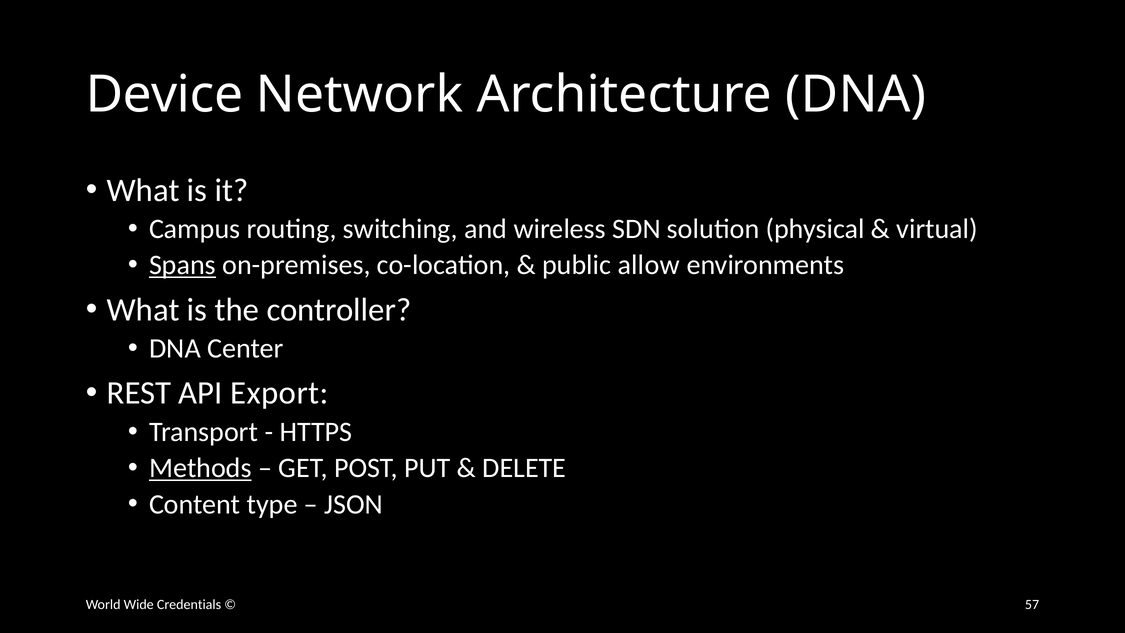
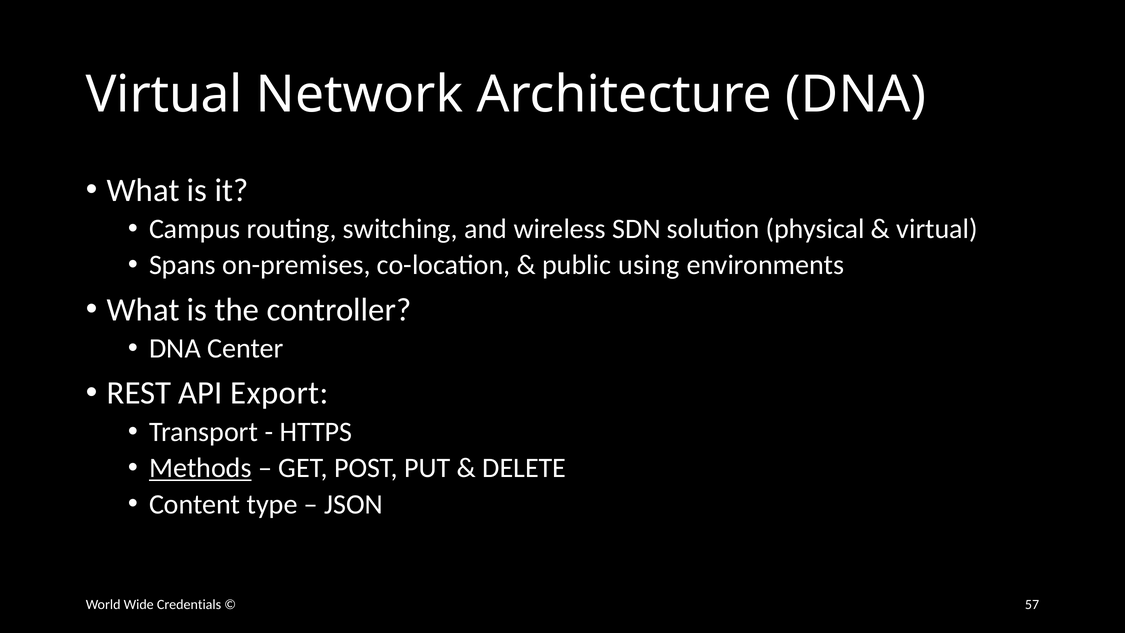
Device at (164, 95): Device -> Virtual
Spans underline: present -> none
allow: allow -> using
